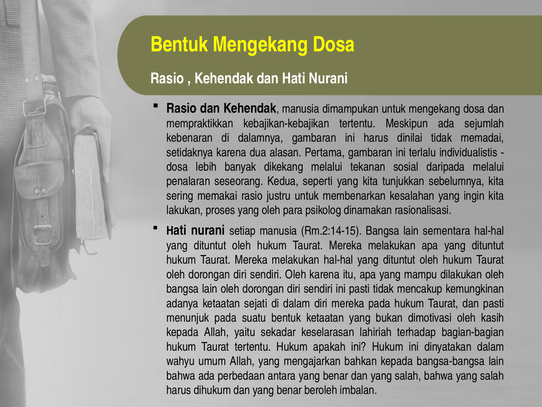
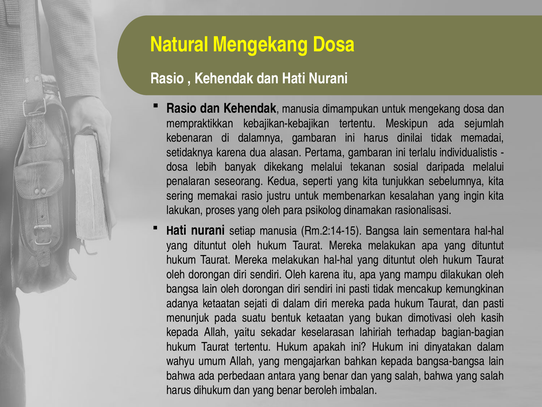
Bentuk at (179, 45): Bentuk -> Natural
